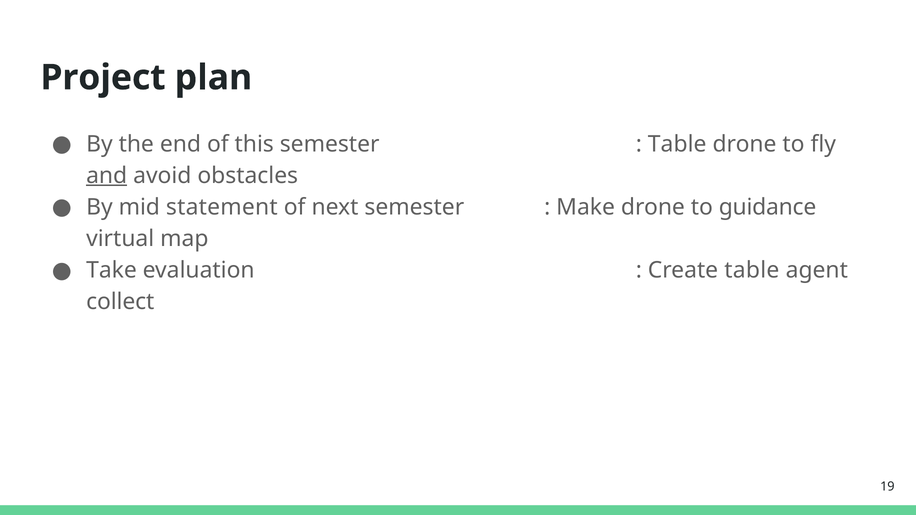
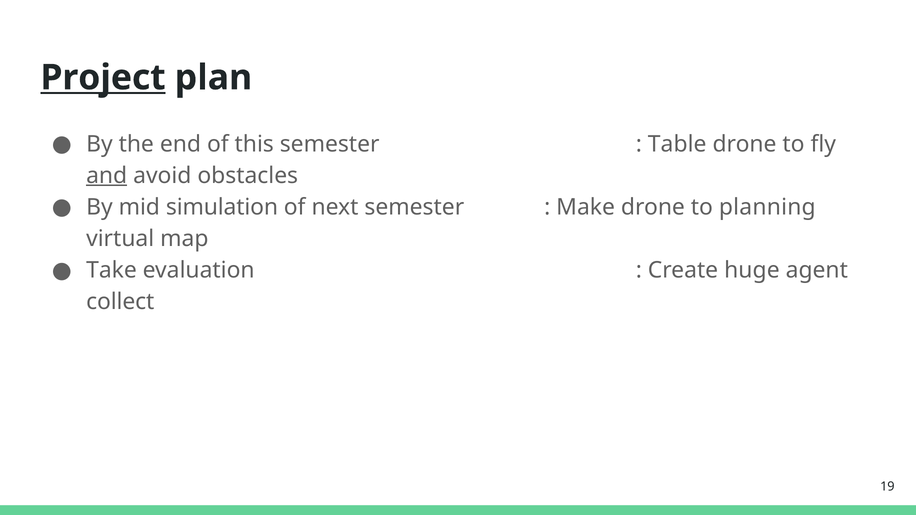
Project underline: none -> present
statement: statement -> simulation
guidance: guidance -> planning
Create table: table -> huge
